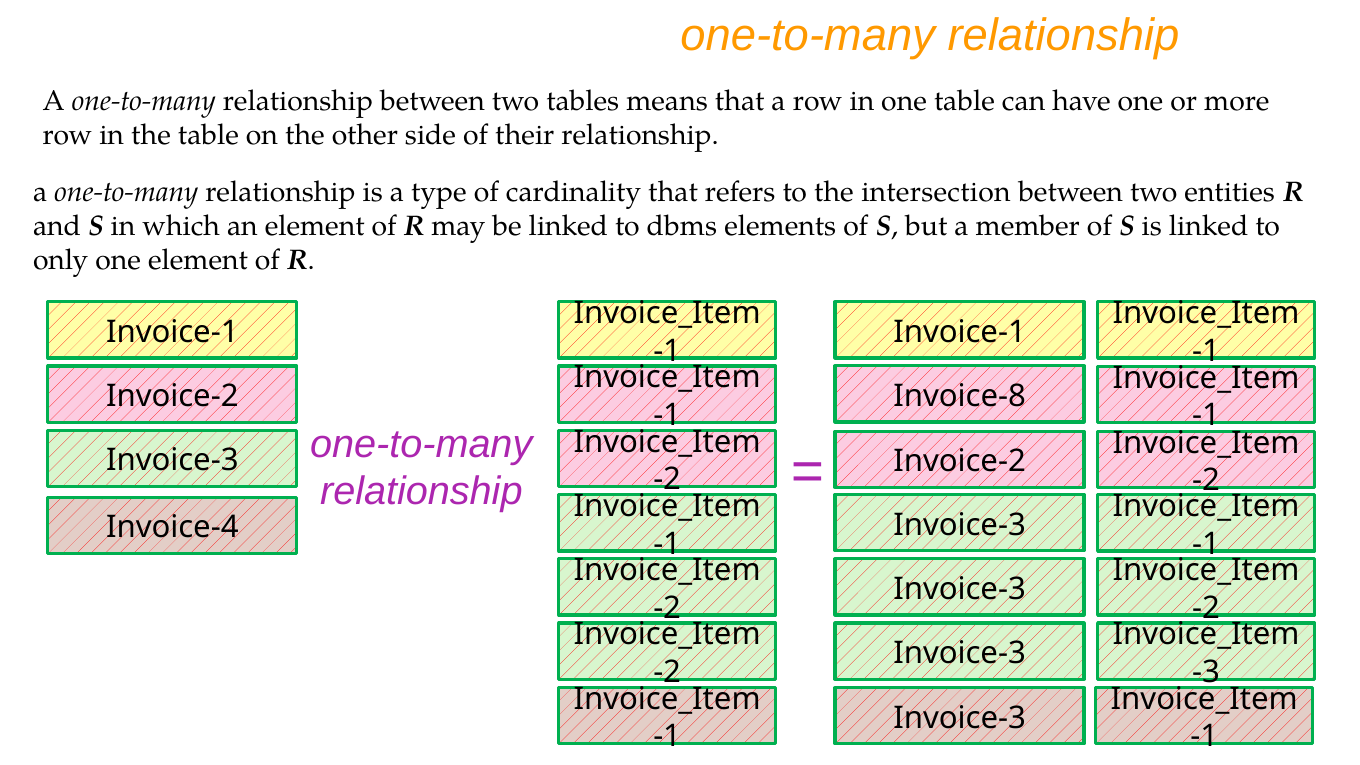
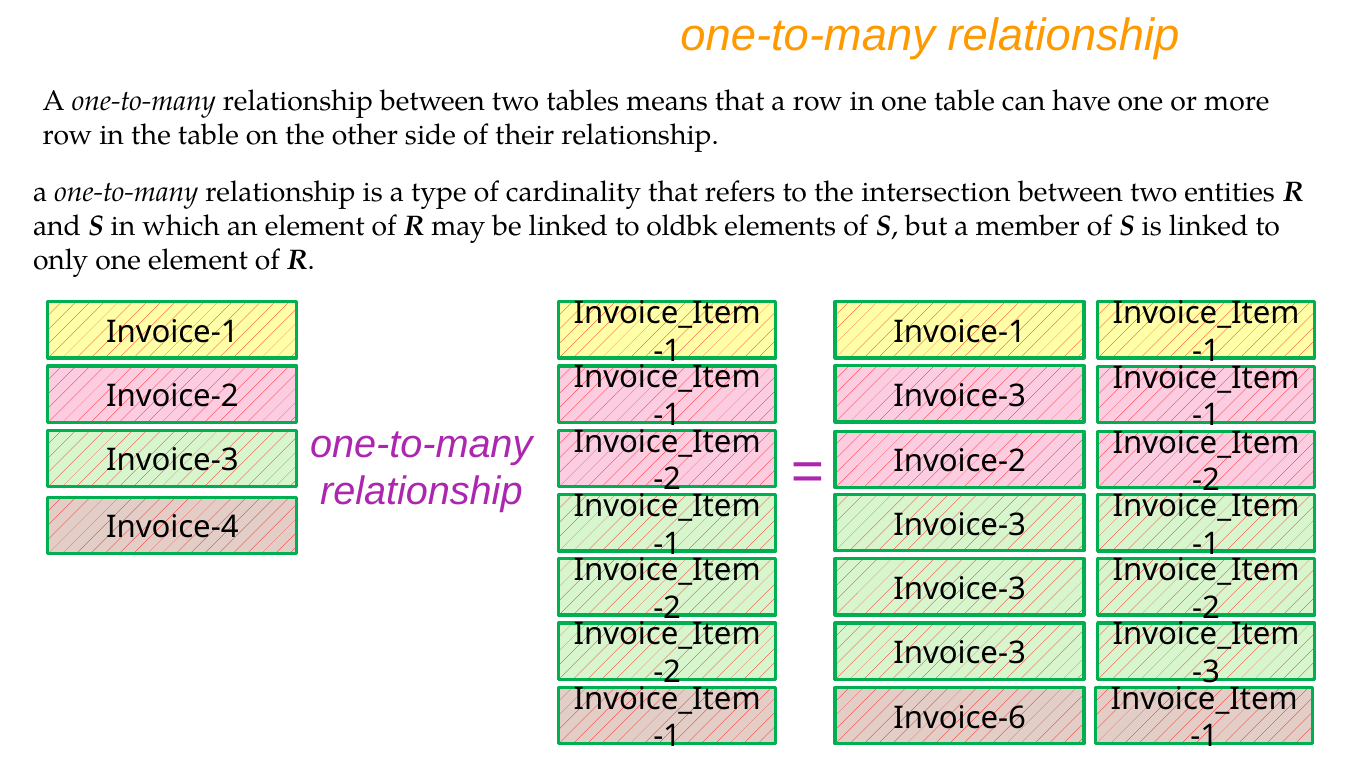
dbms: dbms -> oldbk
Invoice-8 at (960, 396): Invoice-8 -> Invoice-3
Invoice-3 at (960, 718): Invoice-3 -> Invoice-6
